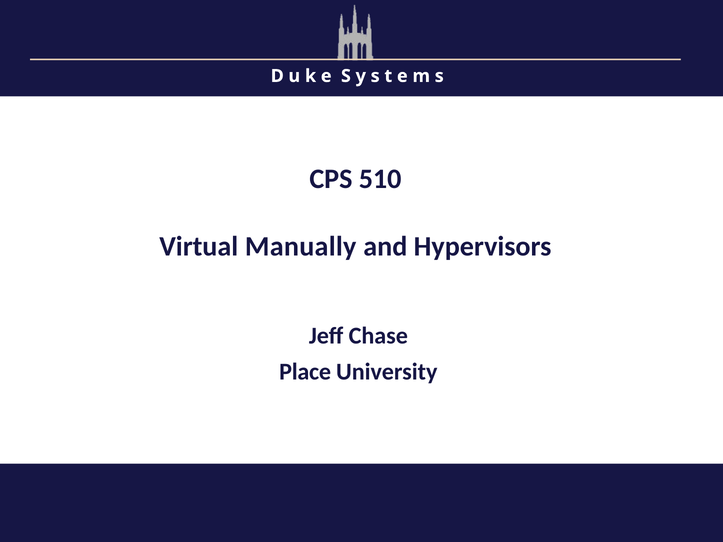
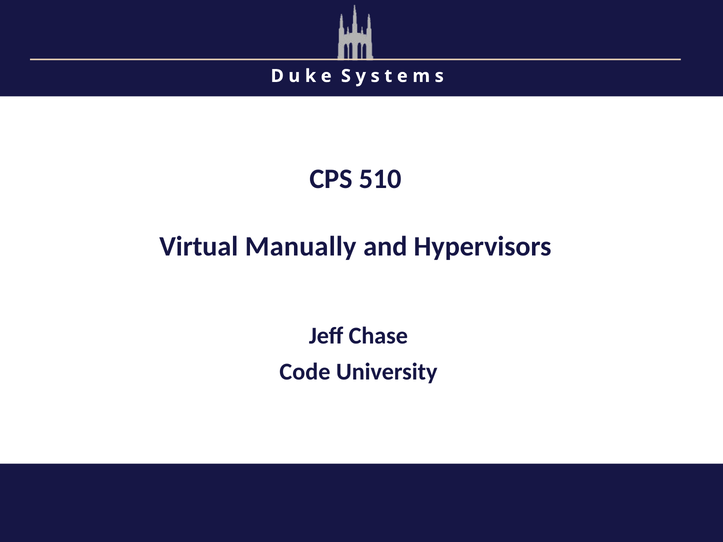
Place: Place -> Code
